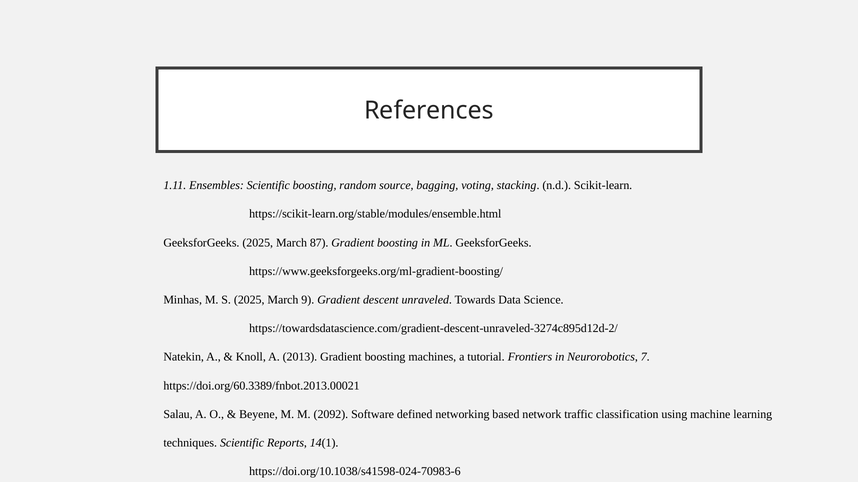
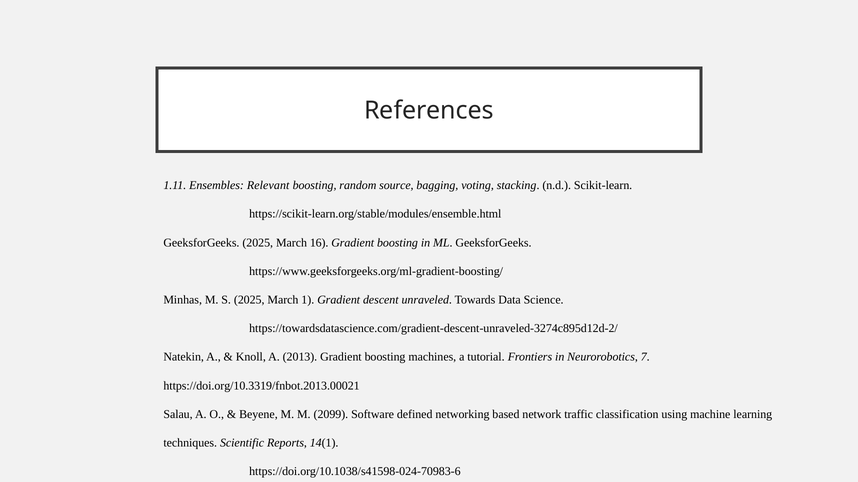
Ensembles Scientific: Scientific -> Relevant
87: 87 -> 16
9: 9 -> 1
https://doi.org/60.3389/fnbot.2013.00021: https://doi.org/60.3389/fnbot.2013.00021 -> https://doi.org/10.3319/fnbot.2013.00021
2092: 2092 -> 2099
